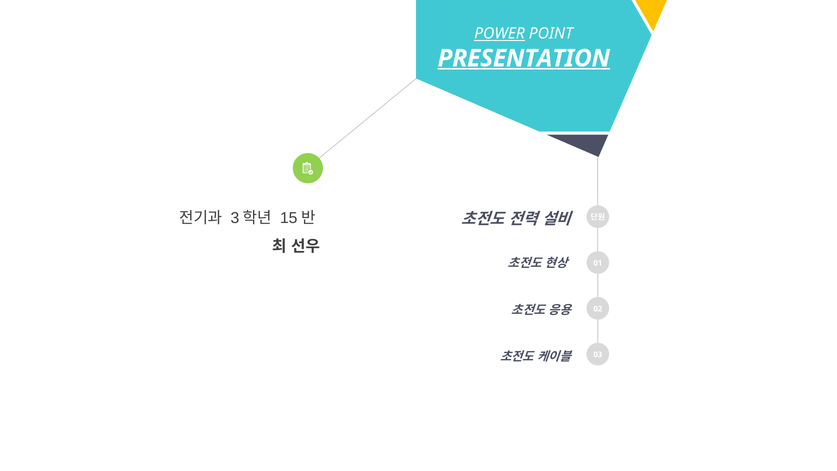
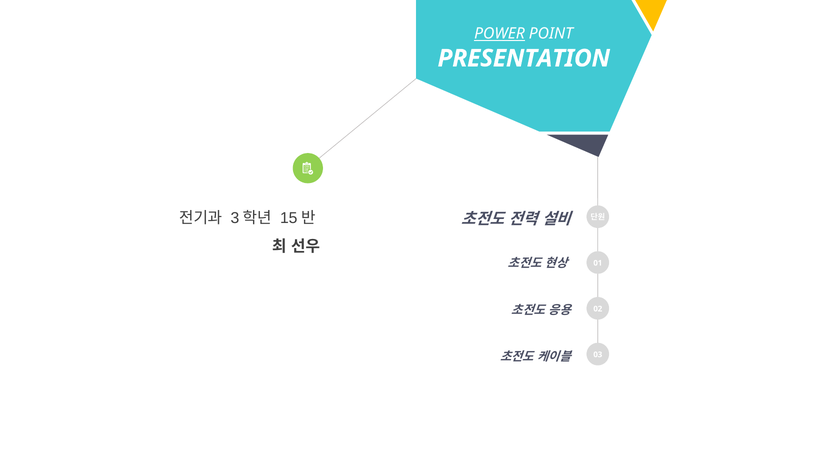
PRESENTATION underline: present -> none
